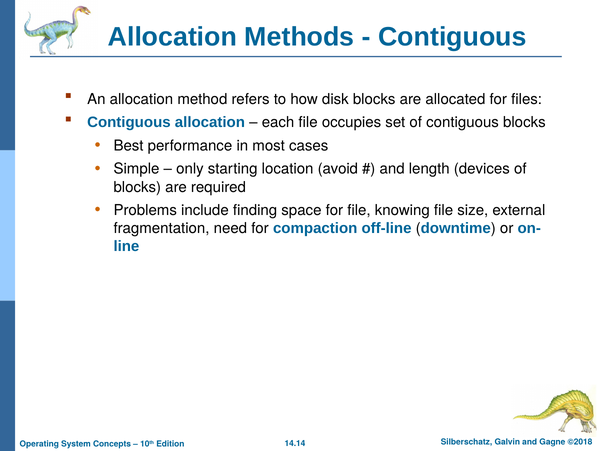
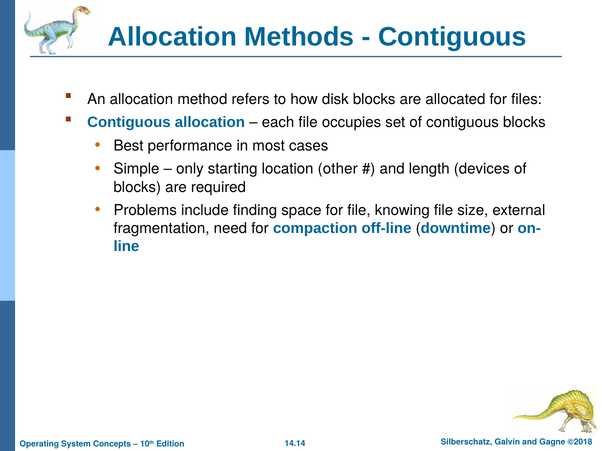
avoid: avoid -> other
